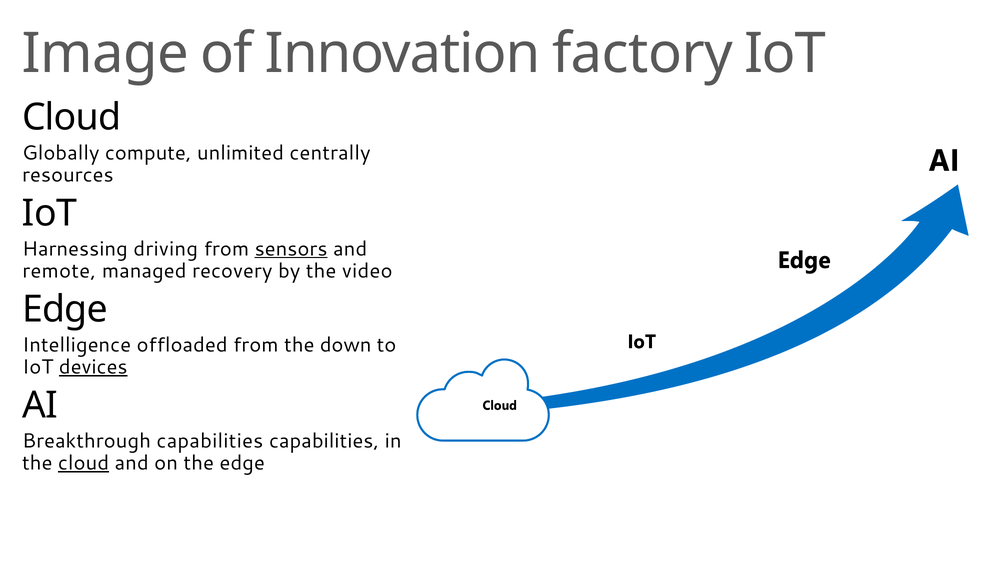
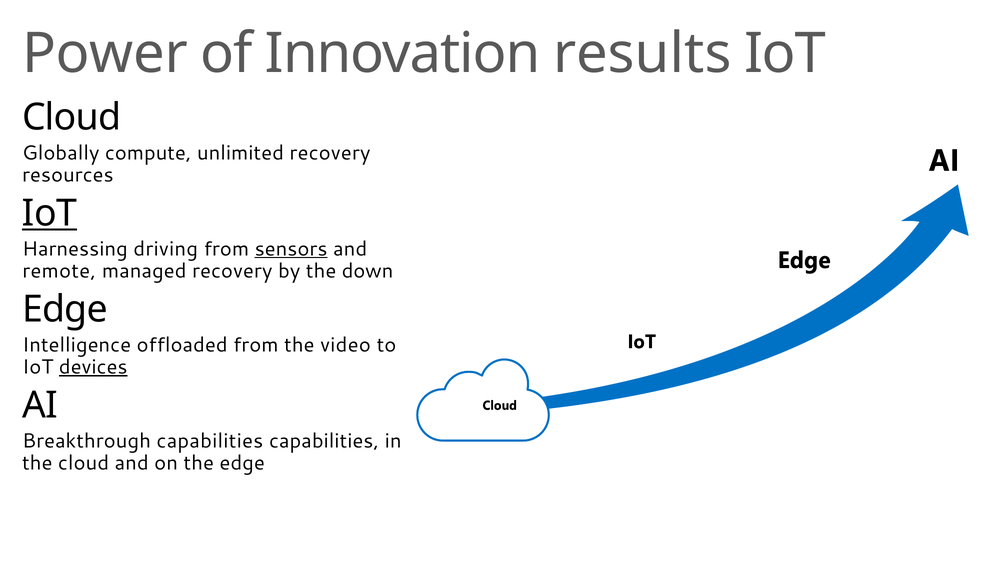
Image: Image -> Power
factory: factory -> results
unlimited centrally: centrally -> recovery
IoT at (50, 213) underline: none -> present
video: video -> down
down: down -> video
cloud at (84, 463) underline: present -> none
